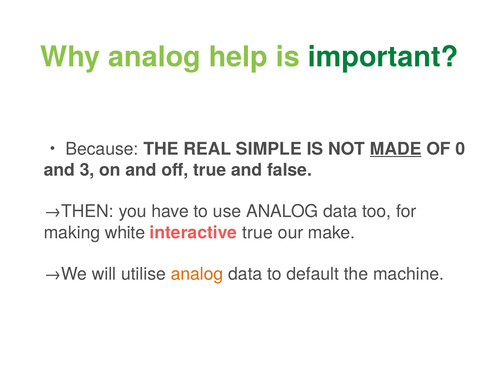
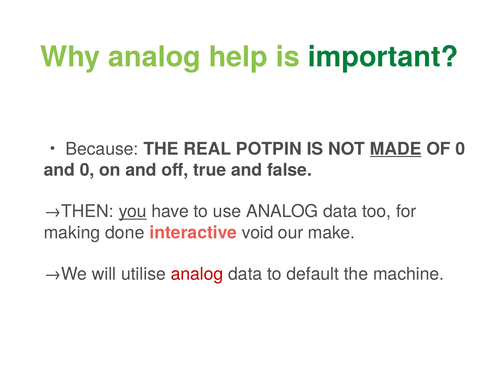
SIMPLE: SIMPLE -> POTPIN
and 3: 3 -> 0
you underline: none -> present
white: white -> done
interactive true: true -> void
analog at (197, 274) colour: orange -> red
